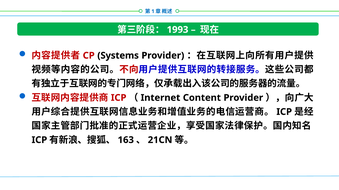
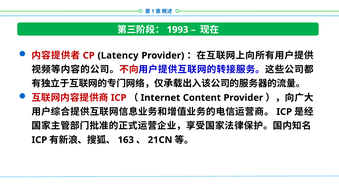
Systems: Systems -> Latency
